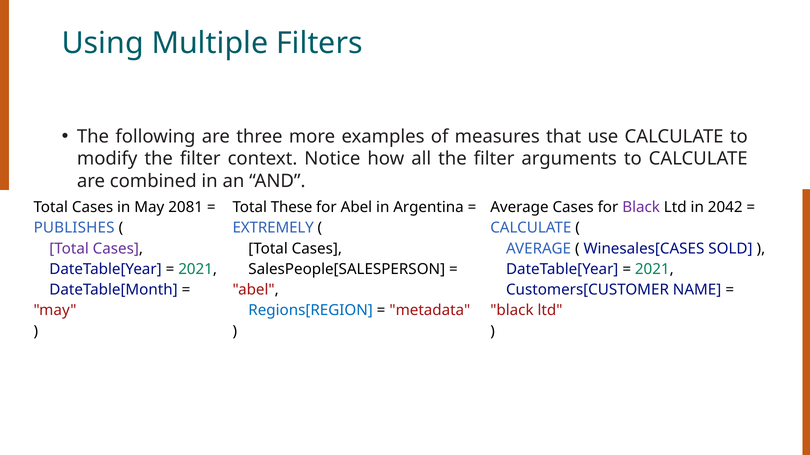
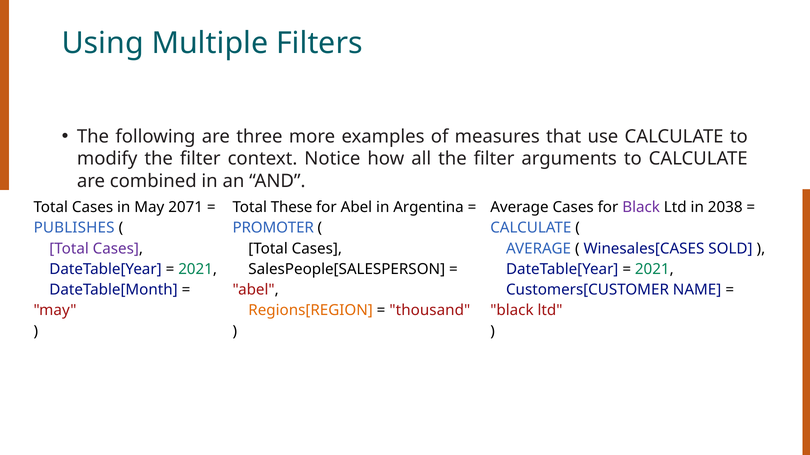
2081: 2081 -> 2071
2042: 2042 -> 2038
EXTREMELY: EXTREMELY -> PROMOTER
Regions[REGION colour: blue -> orange
metadata: metadata -> thousand
